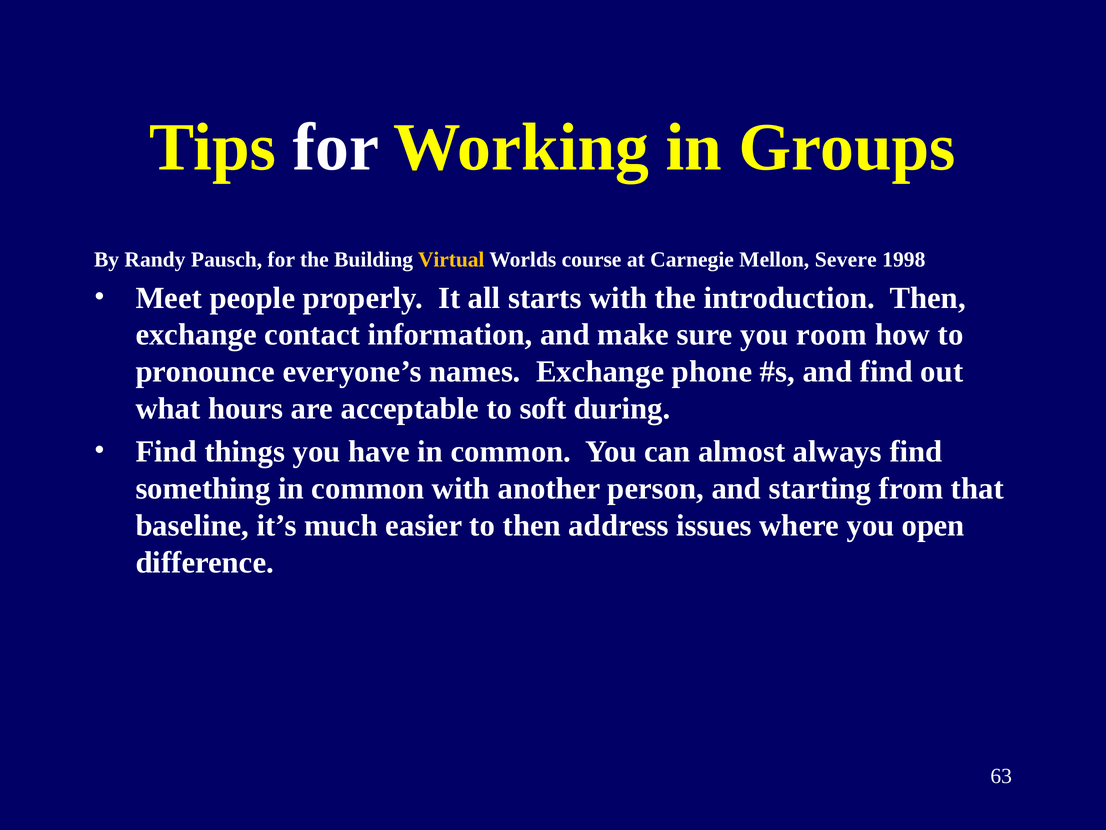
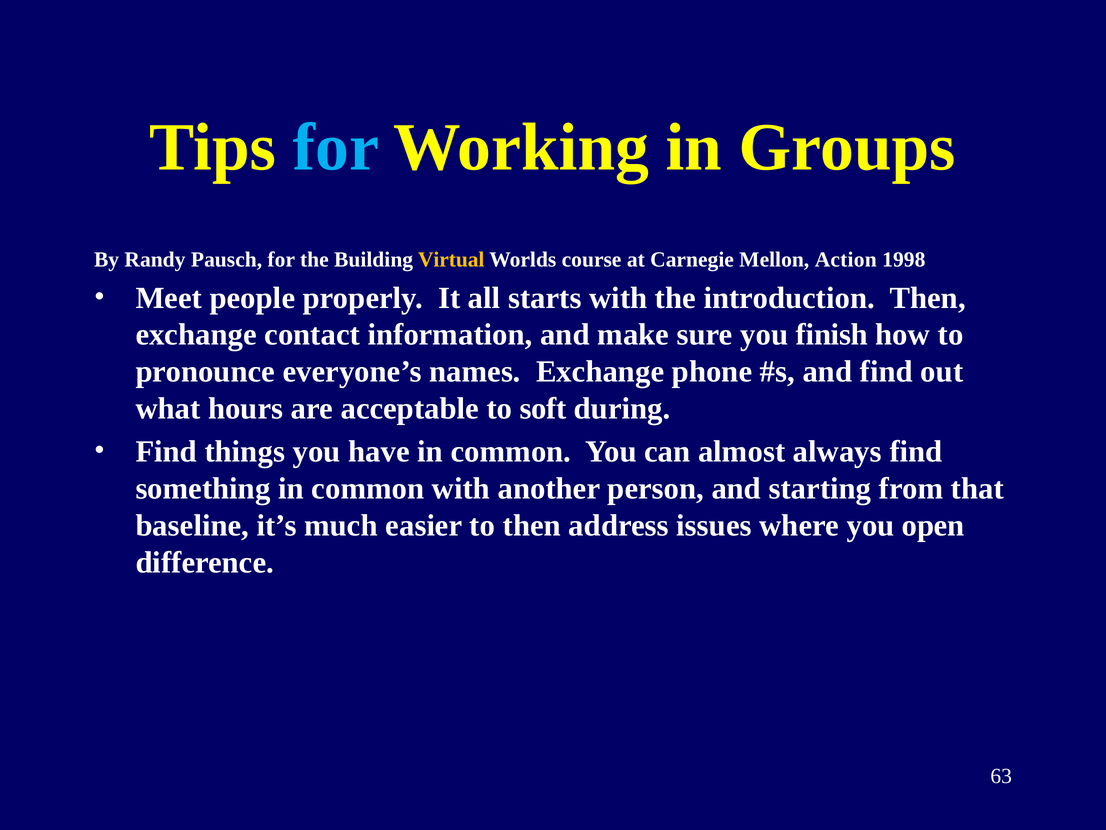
for at (336, 148) colour: white -> light blue
Severe: Severe -> Action
room: room -> finish
